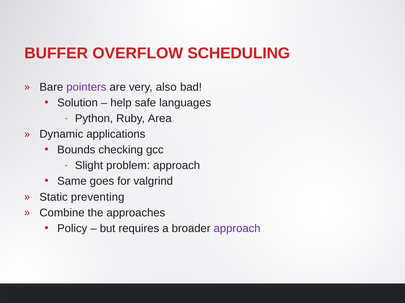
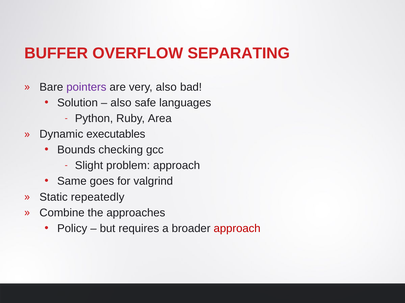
SCHEDULING: SCHEDULING -> SEPARATING
help at (121, 103): help -> also
applications: applications -> executables
preventing: preventing -> repeatedly
approach at (237, 229) colour: purple -> red
